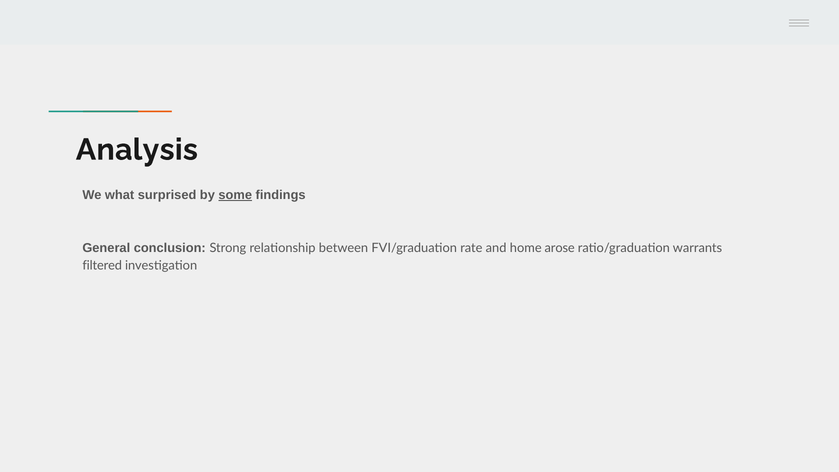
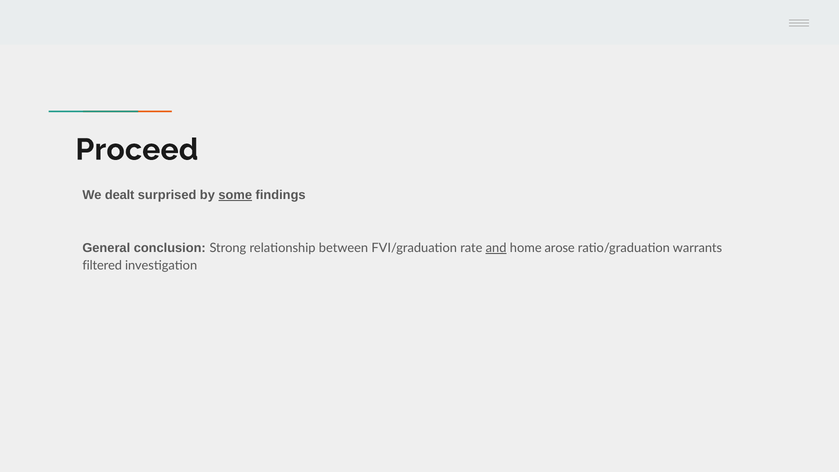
Analysis: Analysis -> Proceed
what: what -> dealt
and underline: none -> present
